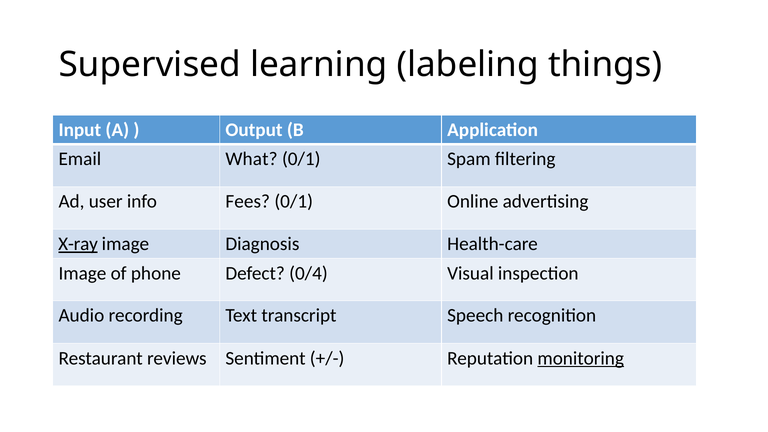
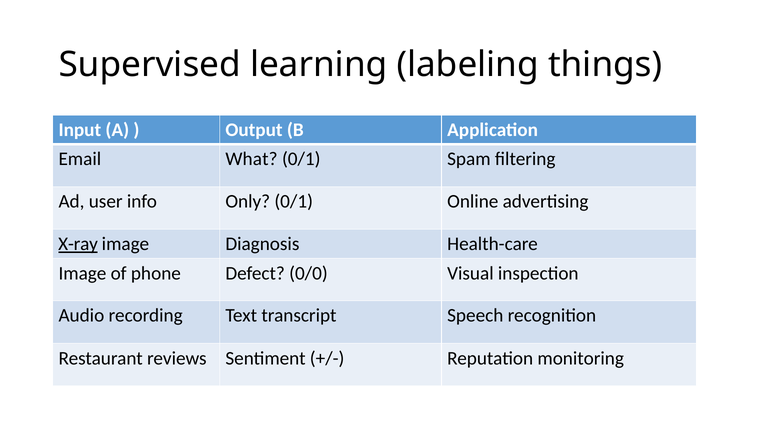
Fees: Fees -> Only
0/4: 0/4 -> 0/0
monitoring underline: present -> none
